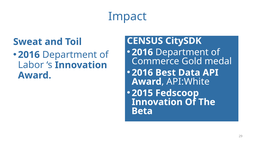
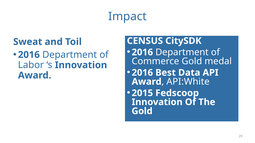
Beta at (142, 111): Beta -> Gold
